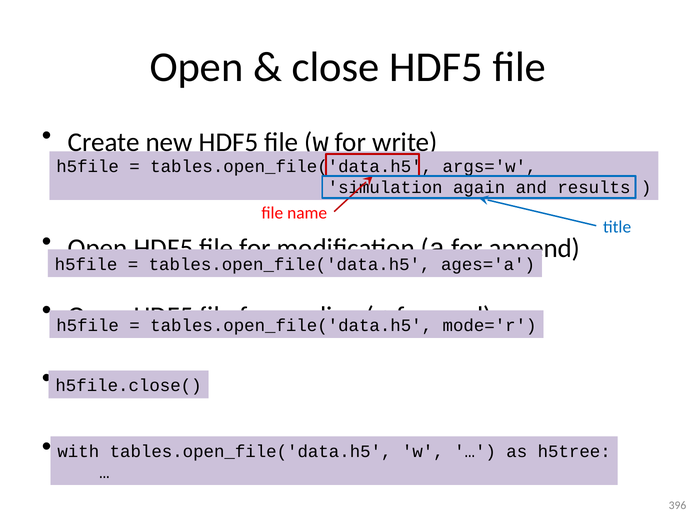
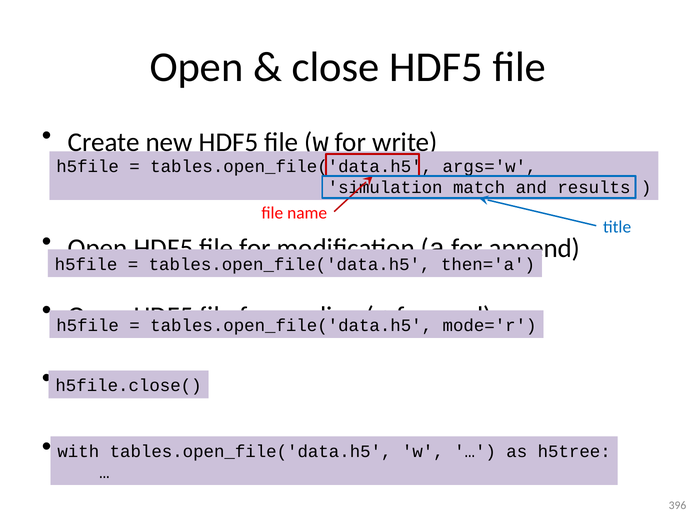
again: again -> match
ages='a: ages='a -> then='a
